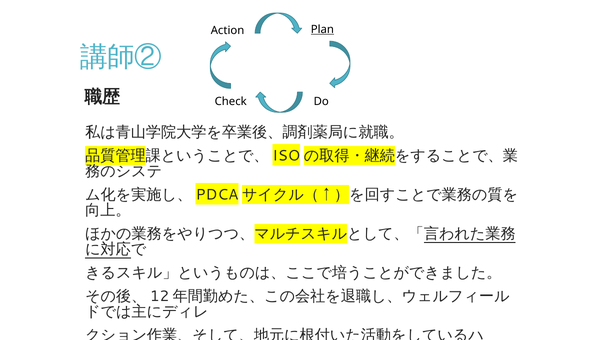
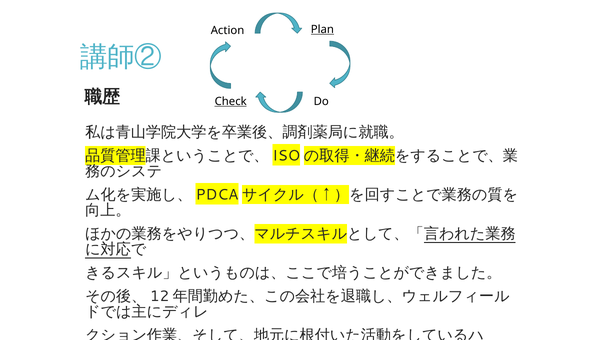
Check underline: none -> present
